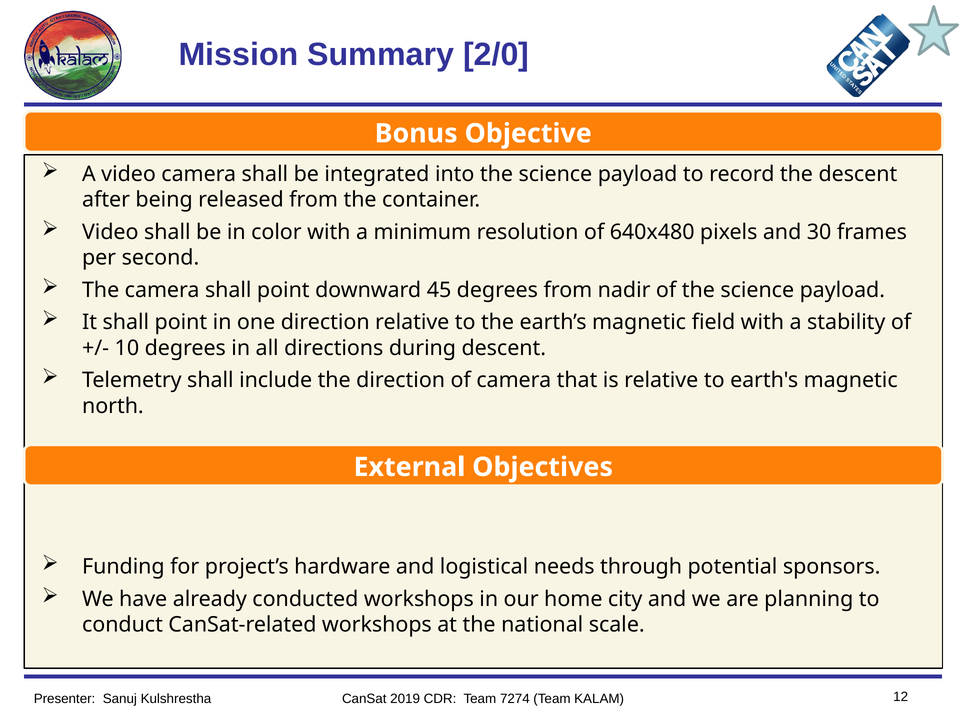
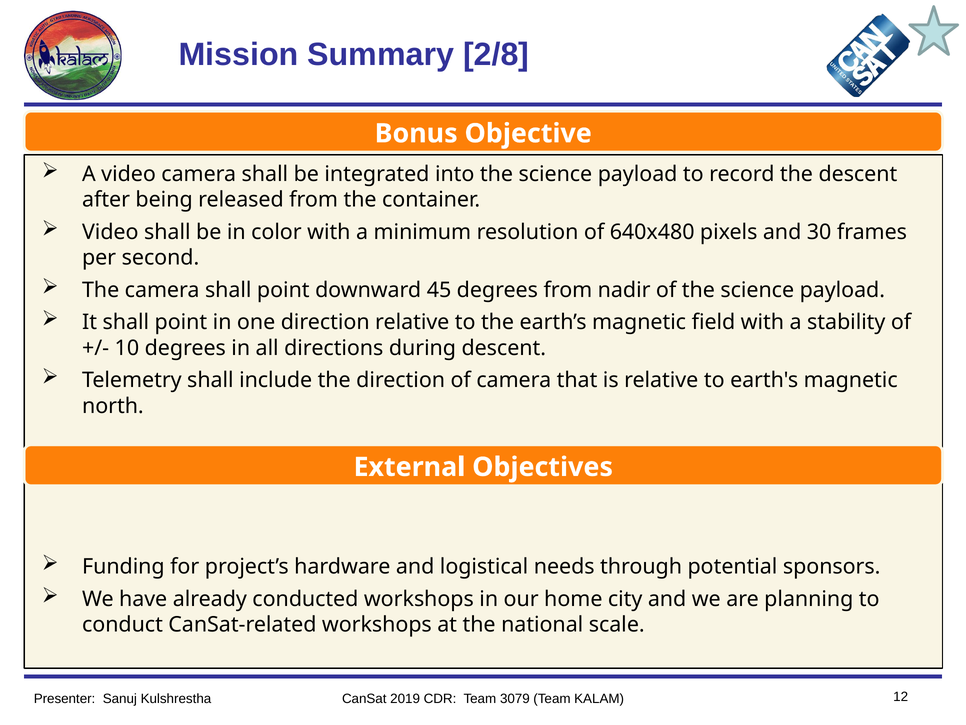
2/0: 2/0 -> 2/8
7274: 7274 -> 3079
